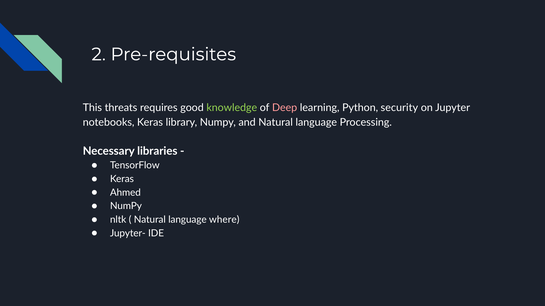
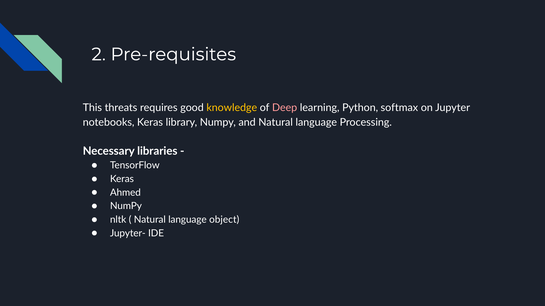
knowledge colour: light green -> yellow
security: security -> softmax
where: where -> object
